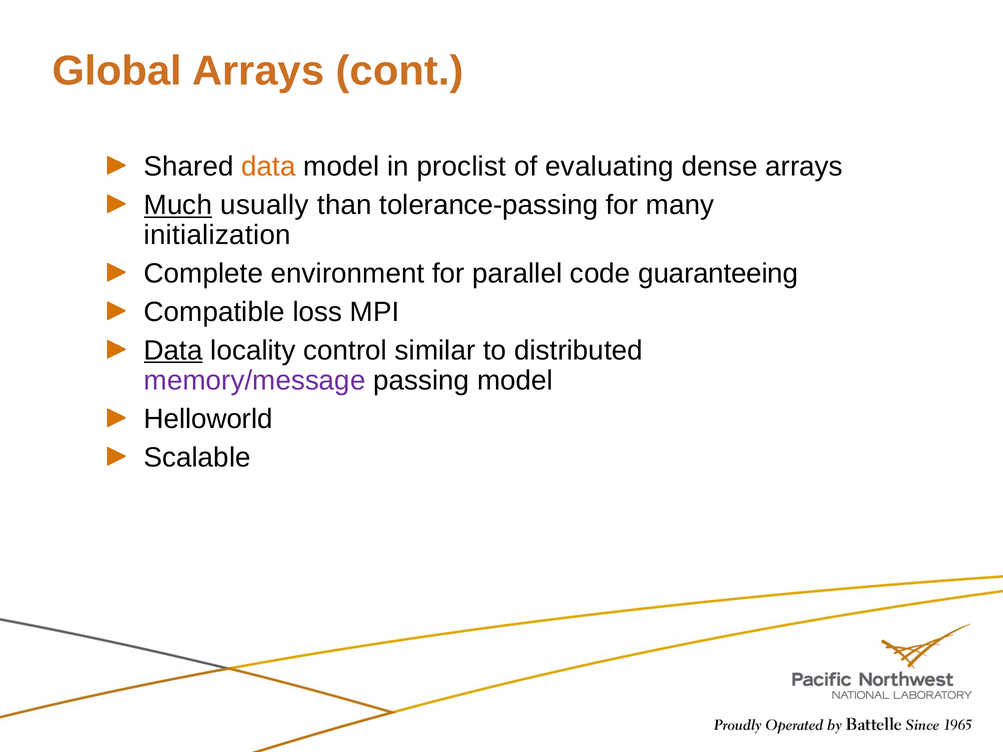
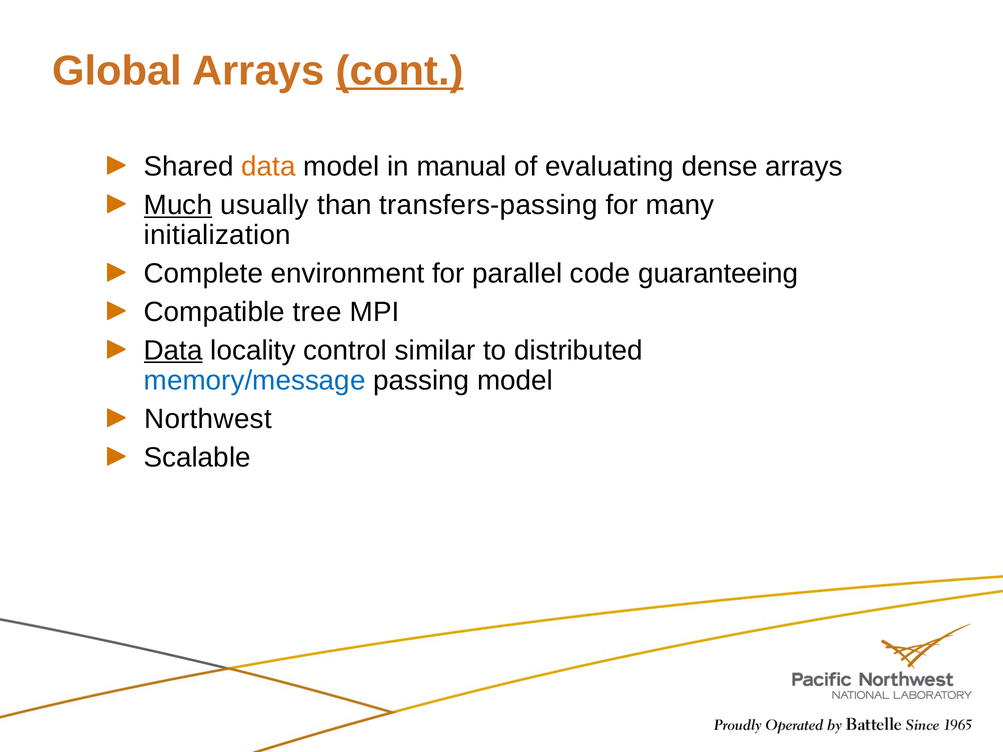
cont underline: none -> present
proclist: proclist -> manual
tolerance-passing: tolerance-passing -> transfers-passing
loss: loss -> tree
memory/message colour: purple -> blue
Helloworld: Helloworld -> Northwest
